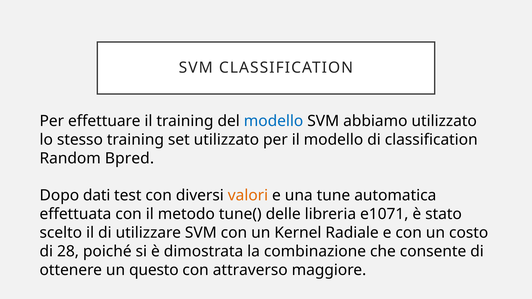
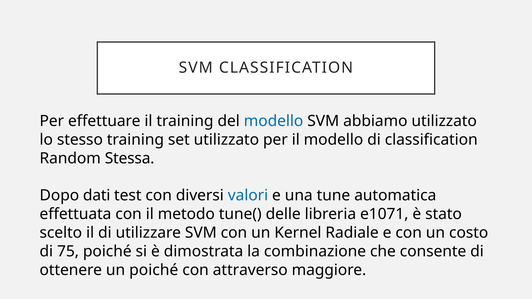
Bpred: Bpred -> Stessa
valori colour: orange -> blue
28: 28 -> 75
un questo: questo -> poiché
